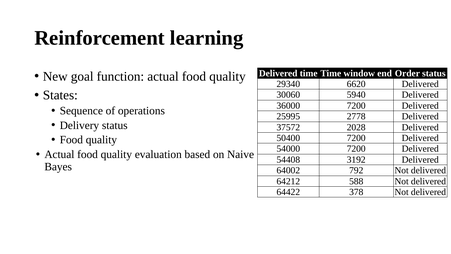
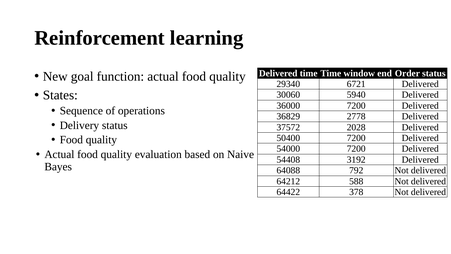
6620: 6620 -> 6721
25995: 25995 -> 36829
64002: 64002 -> 64088
